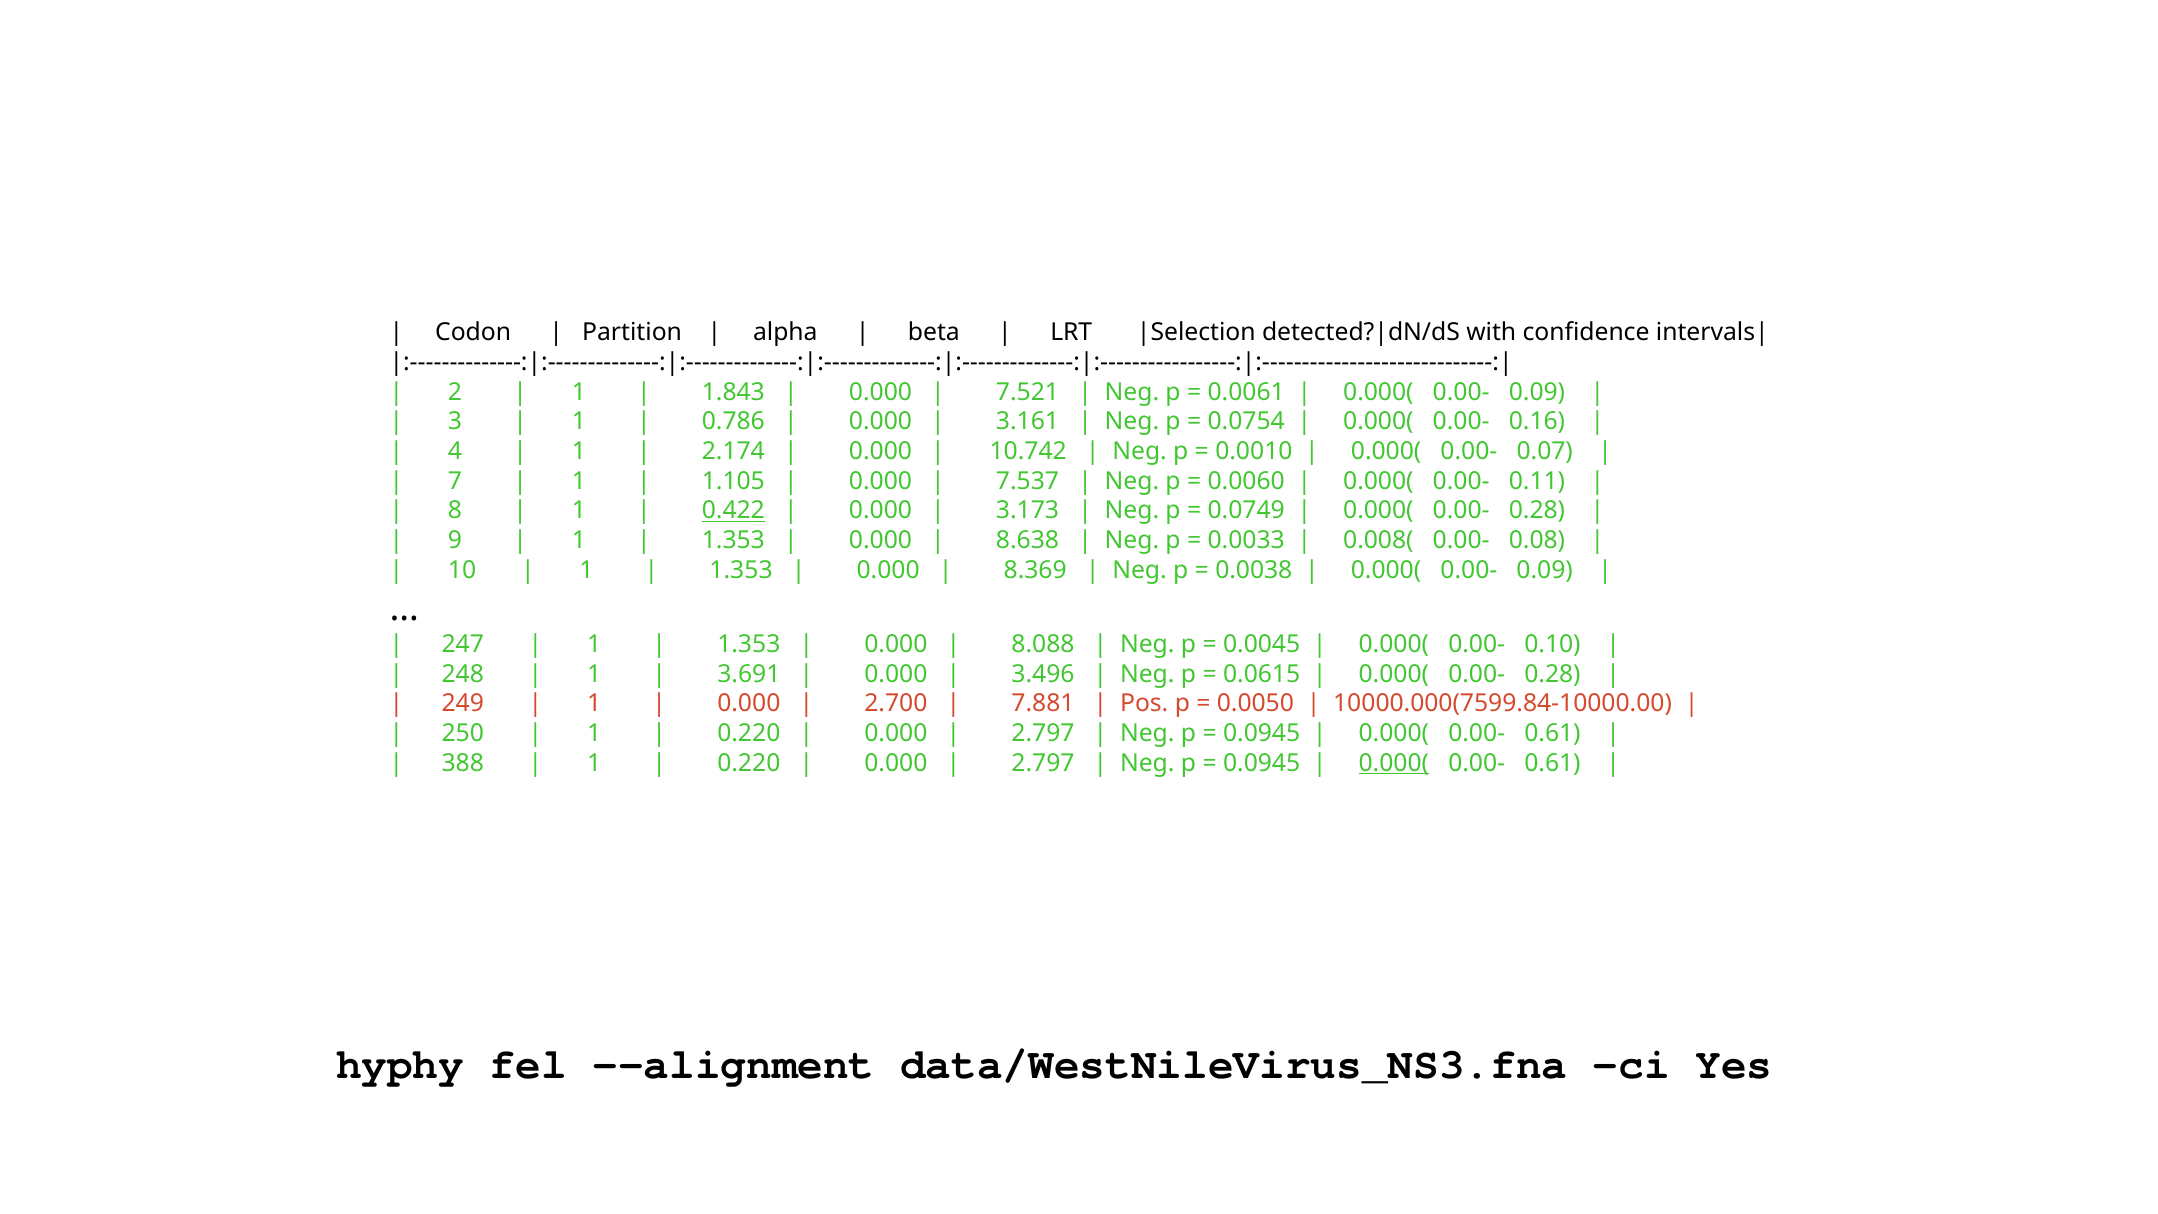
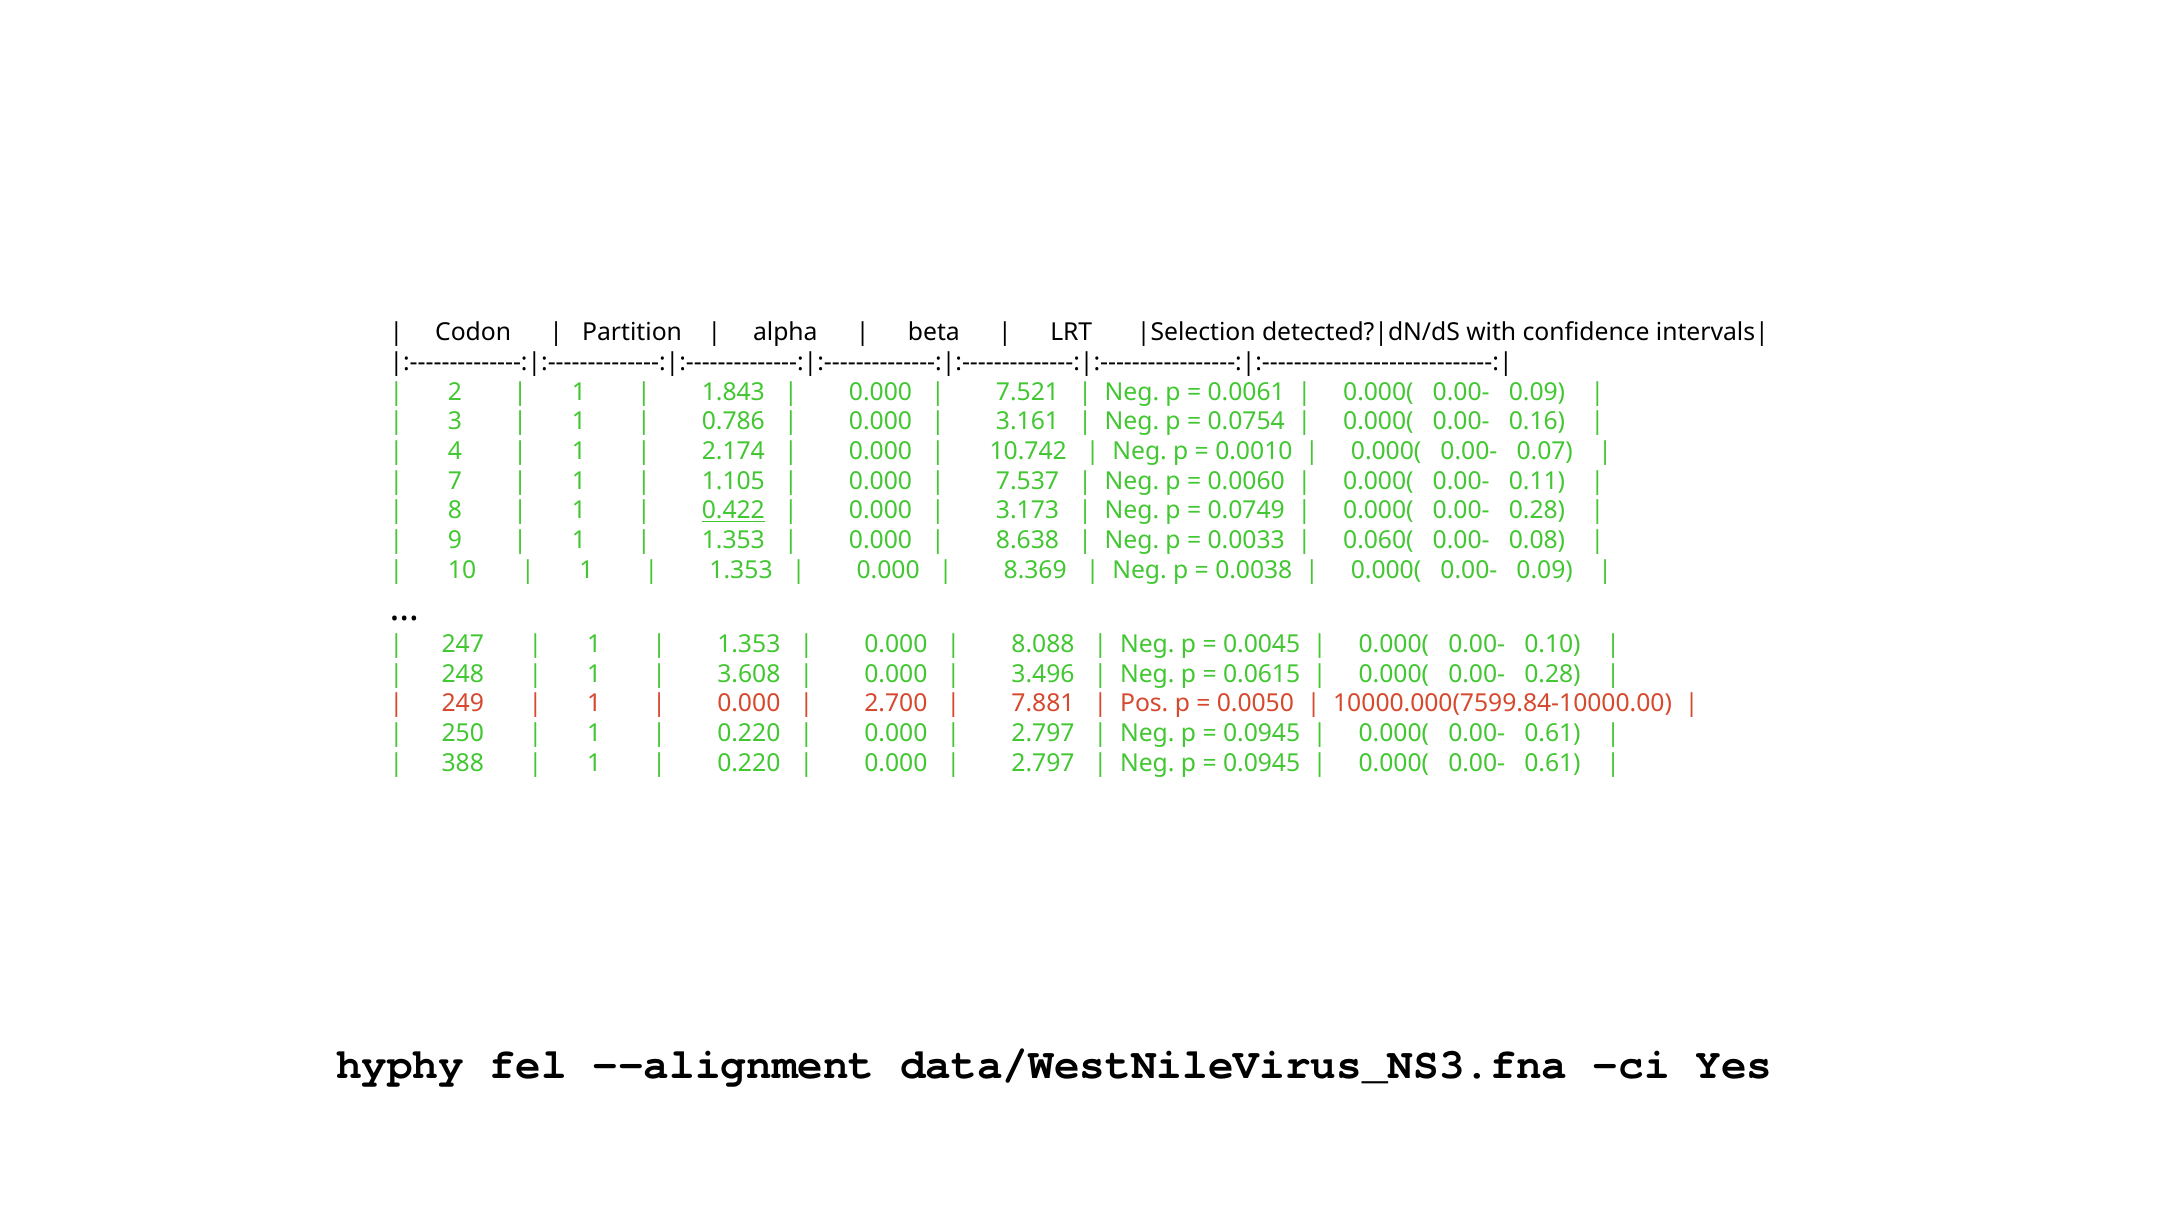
0.008(: 0.008( -> 0.060(
3.691: 3.691 -> 3.608
0.000( at (1394, 763) underline: present -> none
